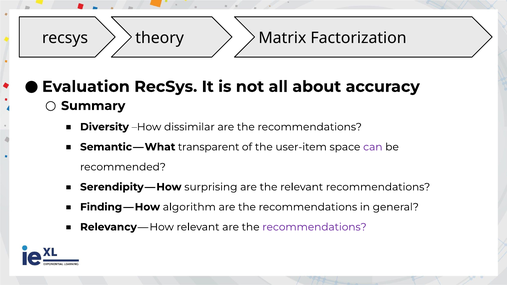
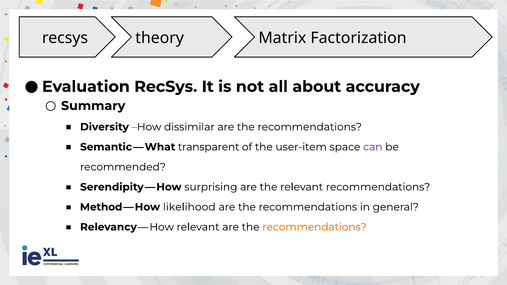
Finding: Finding -> Method
algorithm: algorithm -> likelihood
recommendations at (314, 227) colour: purple -> orange
